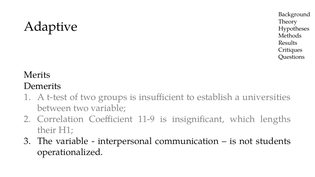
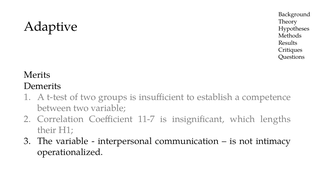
universities: universities -> competence
11-9: 11-9 -> 11-7
students: students -> intimacy
